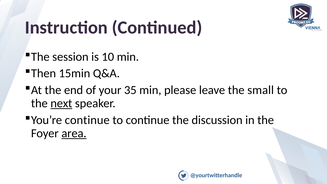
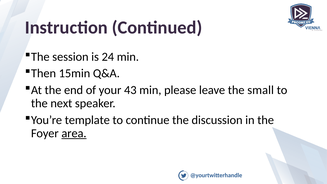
10: 10 -> 24
35: 35 -> 43
next underline: present -> none
You’re continue: continue -> template
